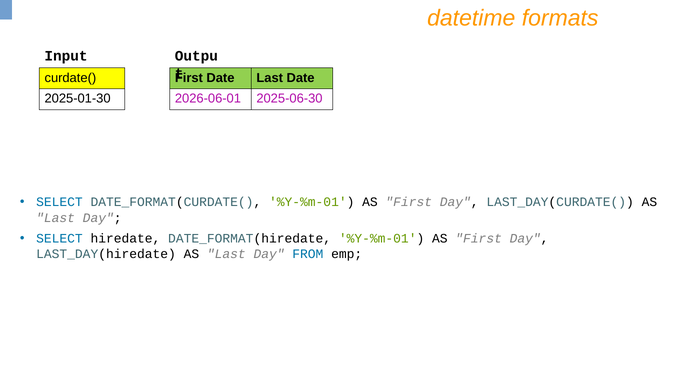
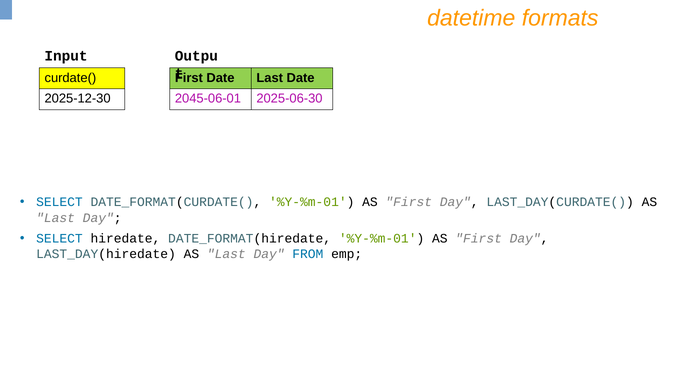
2025-01-30: 2025-01-30 -> 2025-12-30
2026-06-01: 2026-06-01 -> 2045-06-01
